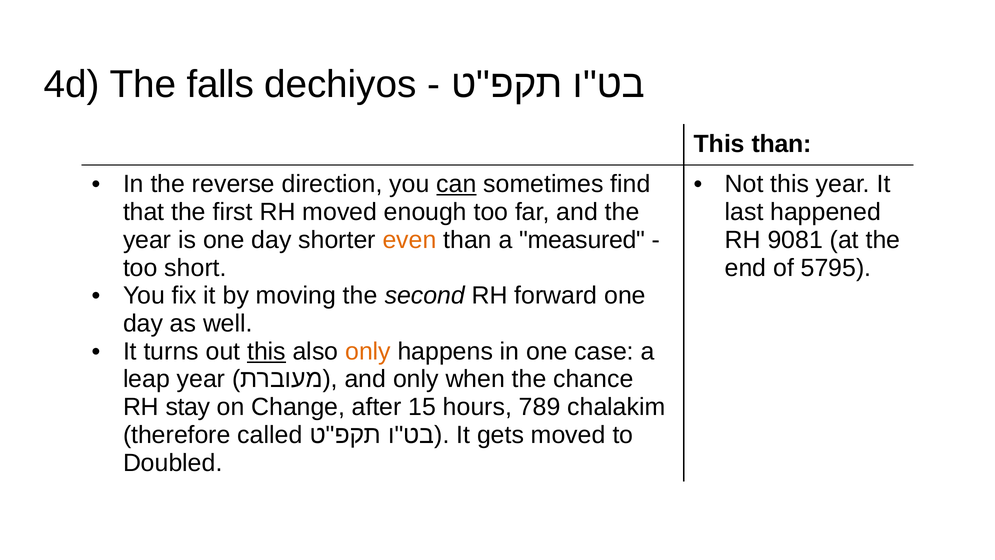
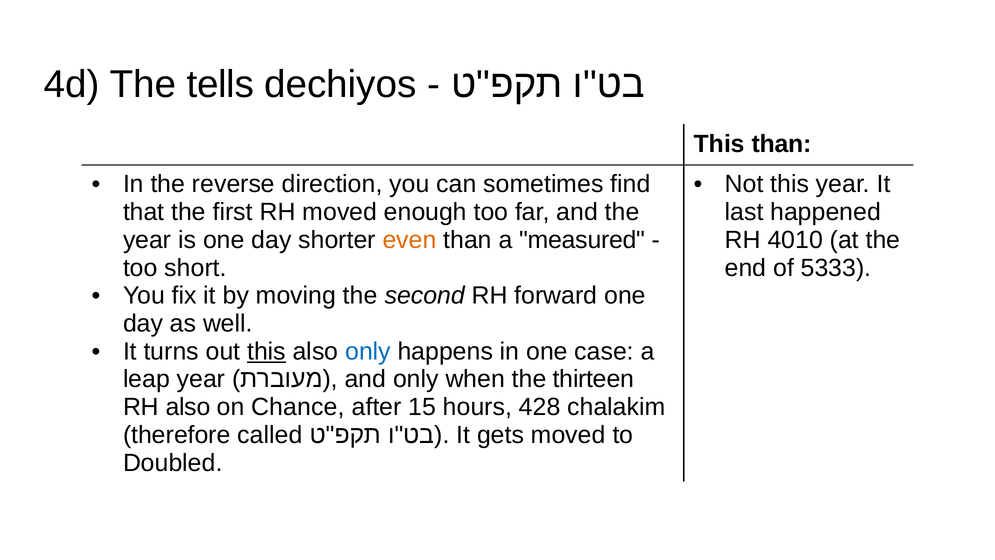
falls: falls -> tells
can underline: present -> none
9081: 9081 -> 4010
5795: 5795 -> 5333
only at (368, 351) colour: orange -> blue
chance: chance -> thirteen
RH stay: stay -> also
Change: Change -> Chance
789: 789 -> 428
